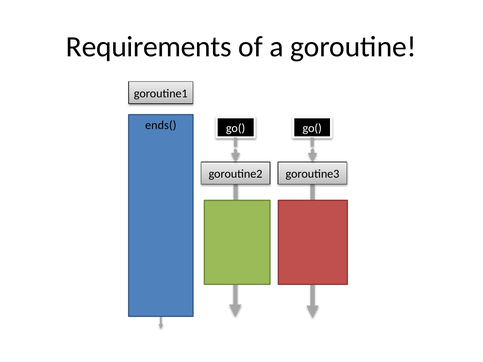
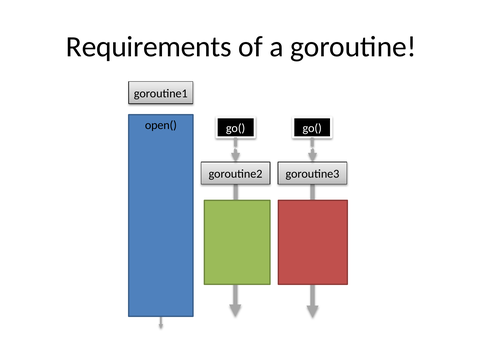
ends(: ends( -> open(
